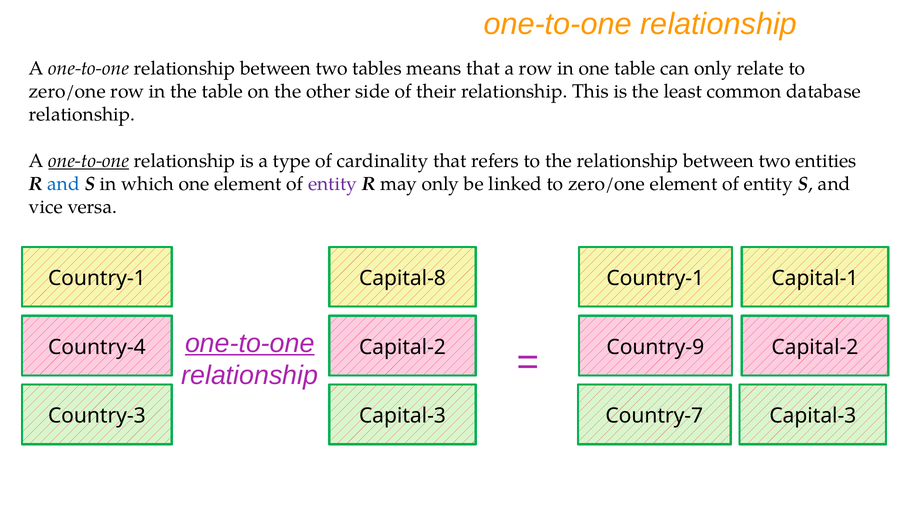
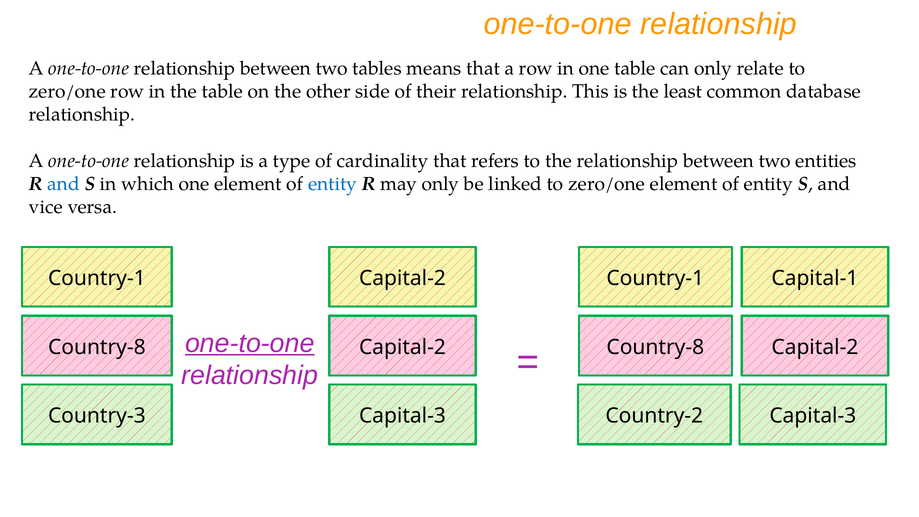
one-to-one at (89, 161) underline: present -> none
entity at (333, 184) colour: purple -> blue
Country-1 Capital-8: Capital-8 -> Capital-2
Country-4 at (97, 347): Country-4 -> Country-8
Capital-2 Country-9: Country-9 -> Country-8
Country-7: Country-7 -> Country-2
